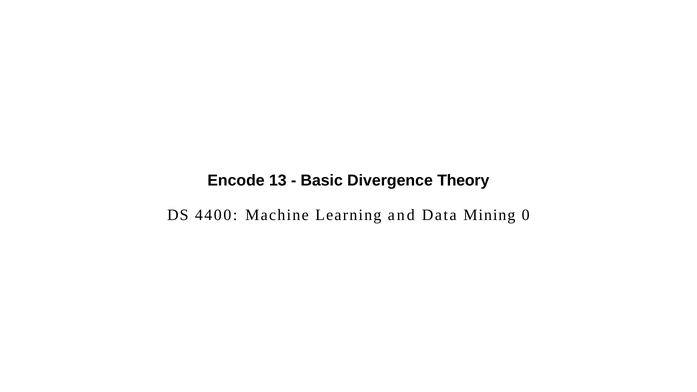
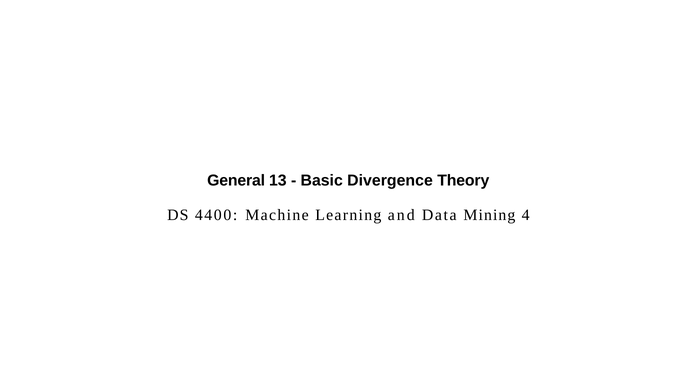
Encode: Encode -> General
0: 0 -> 4
